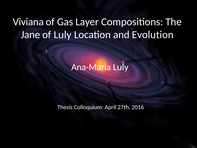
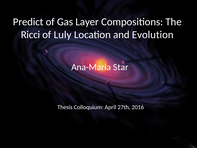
Viviana: Viviana -> Predict
Jane: Jane -> Ricci
Ana-Maria Luly: Luly -> Star
